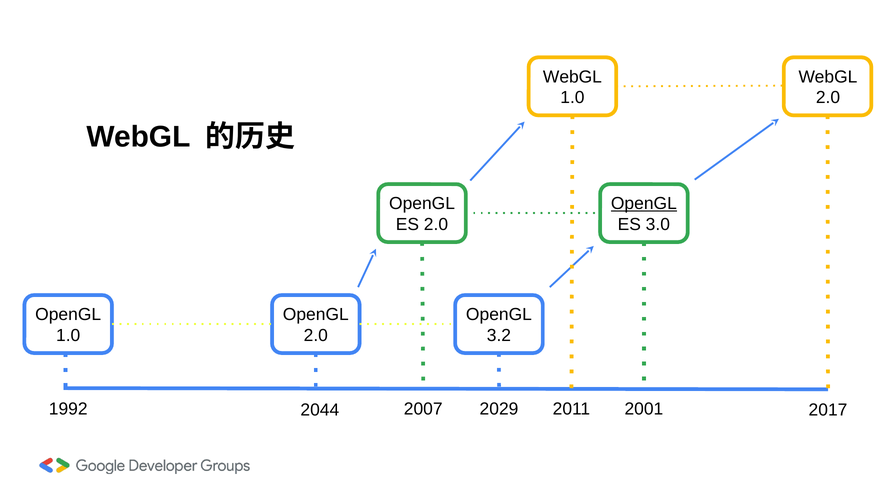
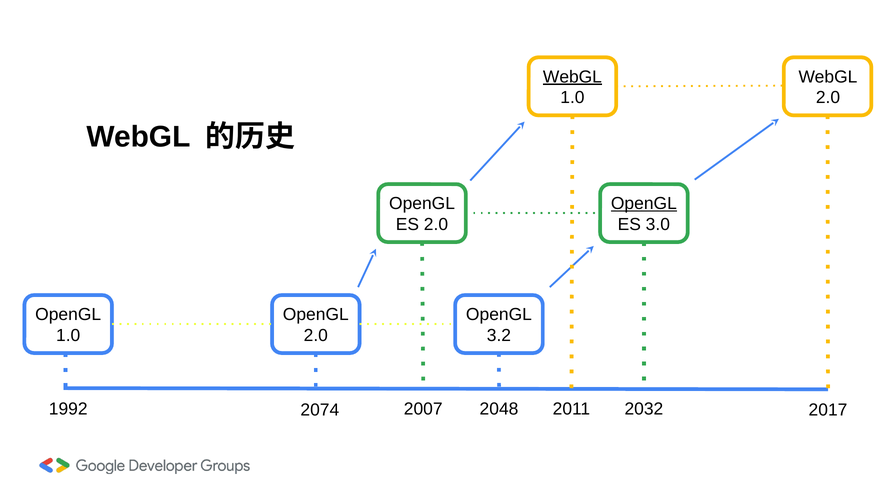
WebGL at (572, 77) underline: none -> present
2029: 2029 -> 2048
2001: 2001 -> 2032
2044: 2044 -> 2074
